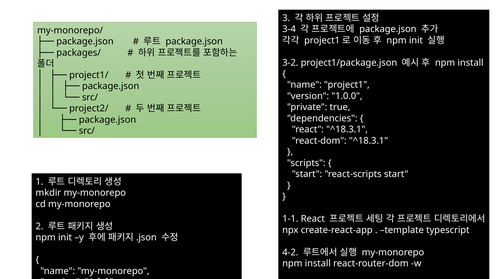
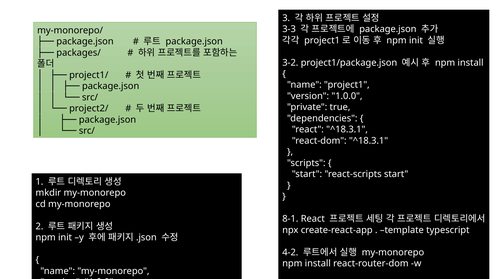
3-4: 3-4 -> 3-3
1-1: 1-1 -> 8-1
